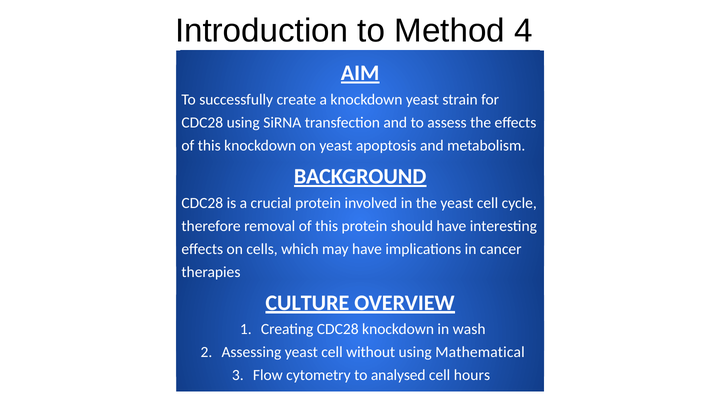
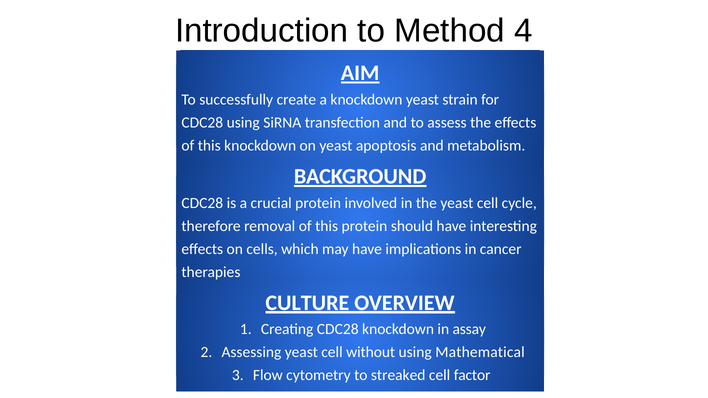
wash: wash -> assay
analysed: analysed -> streaked
hours: hours -> factor
